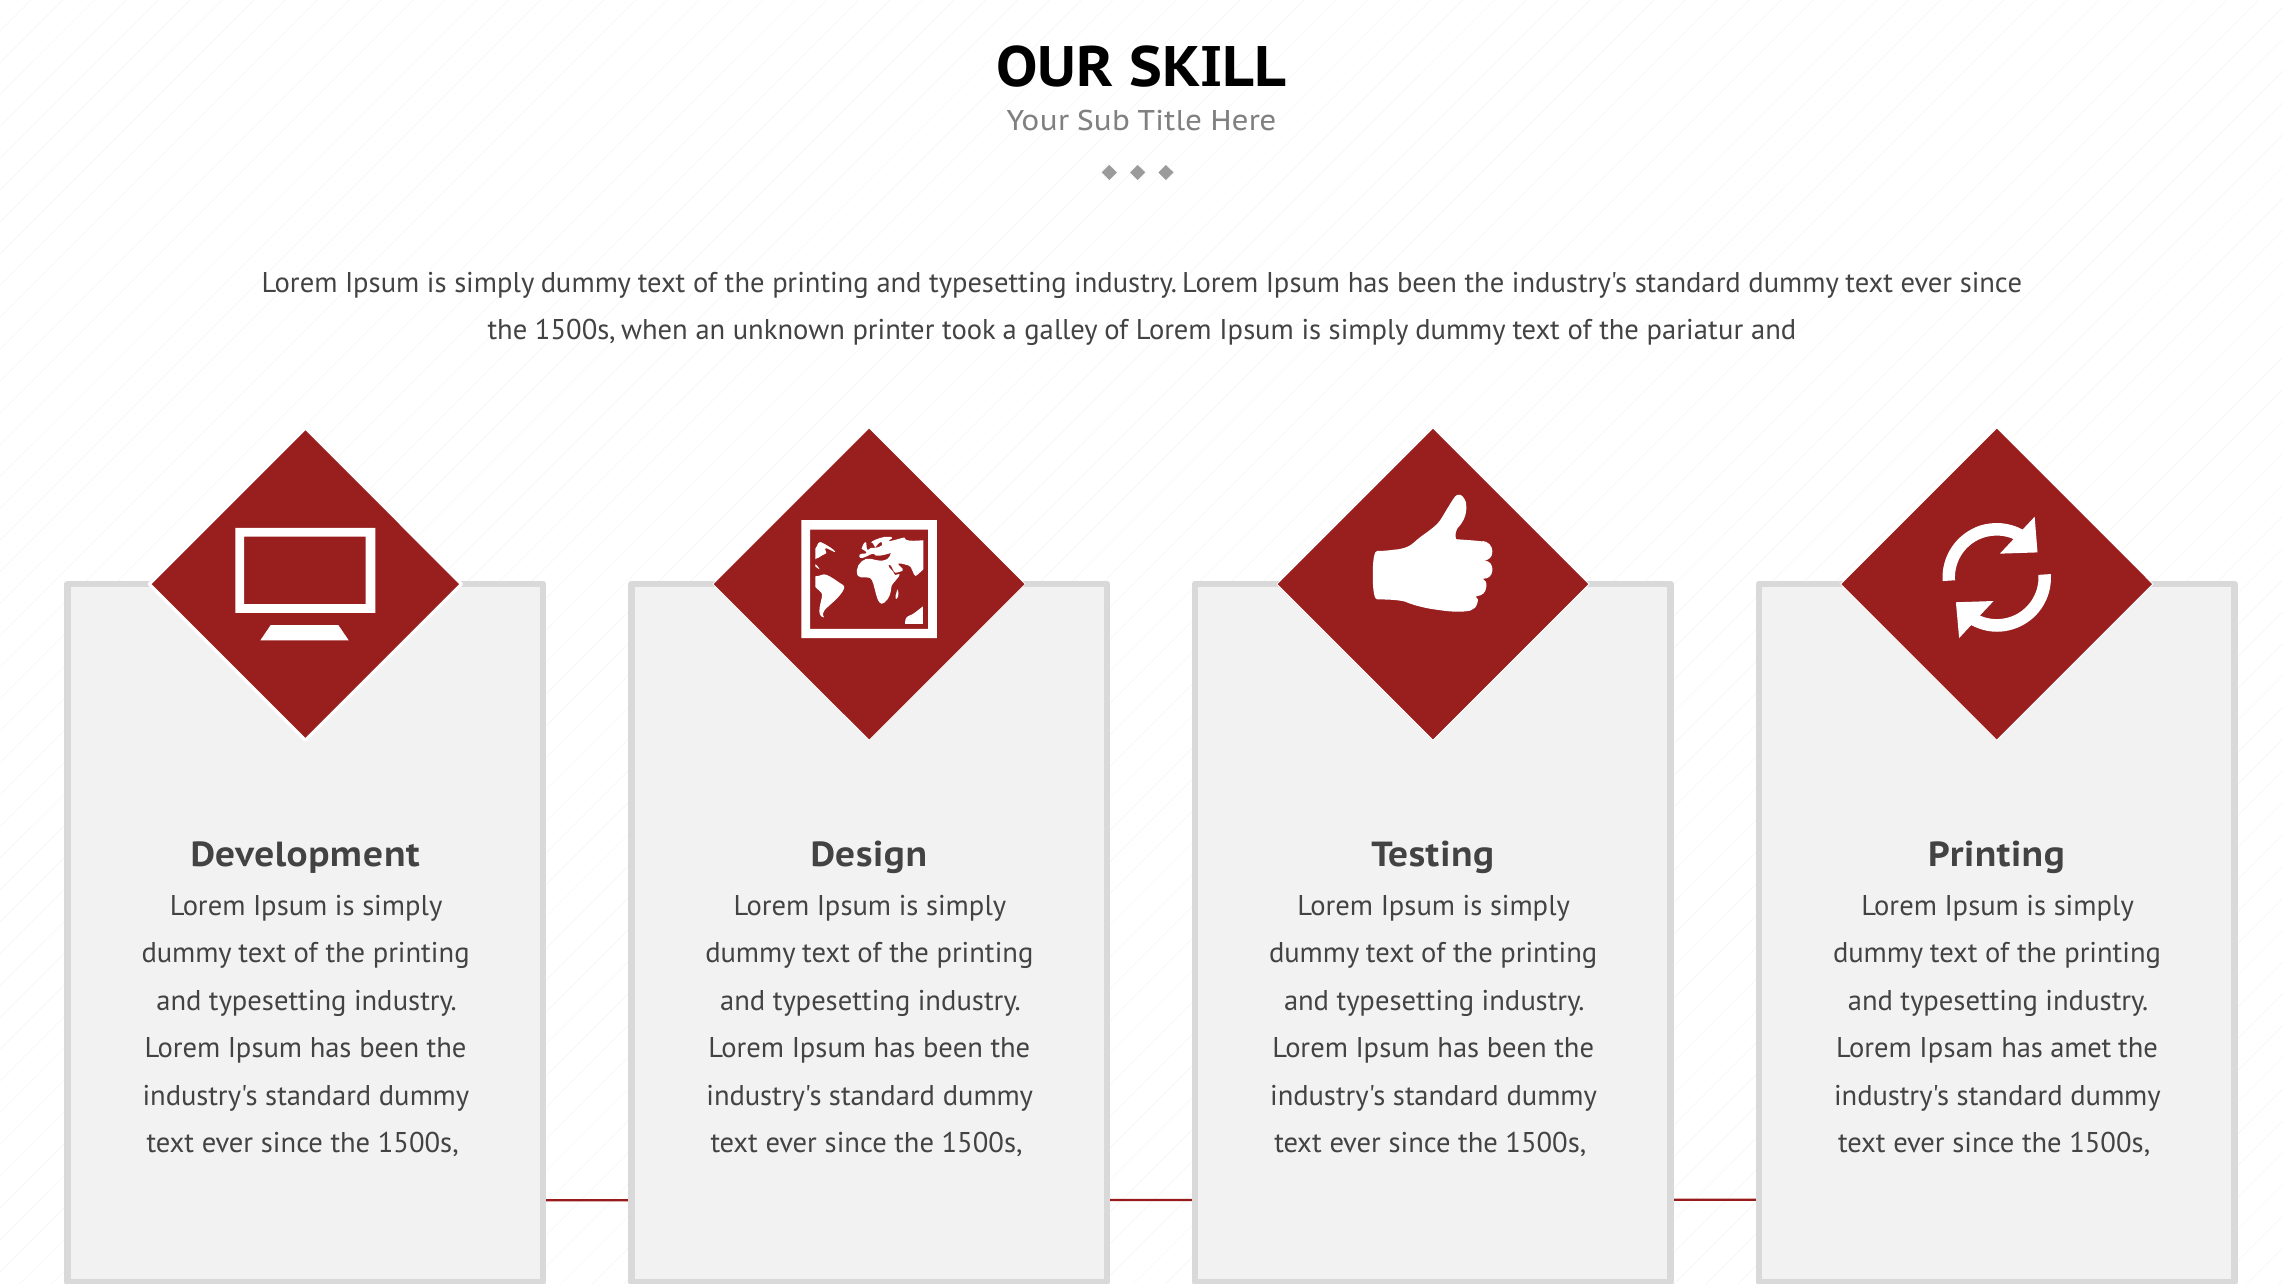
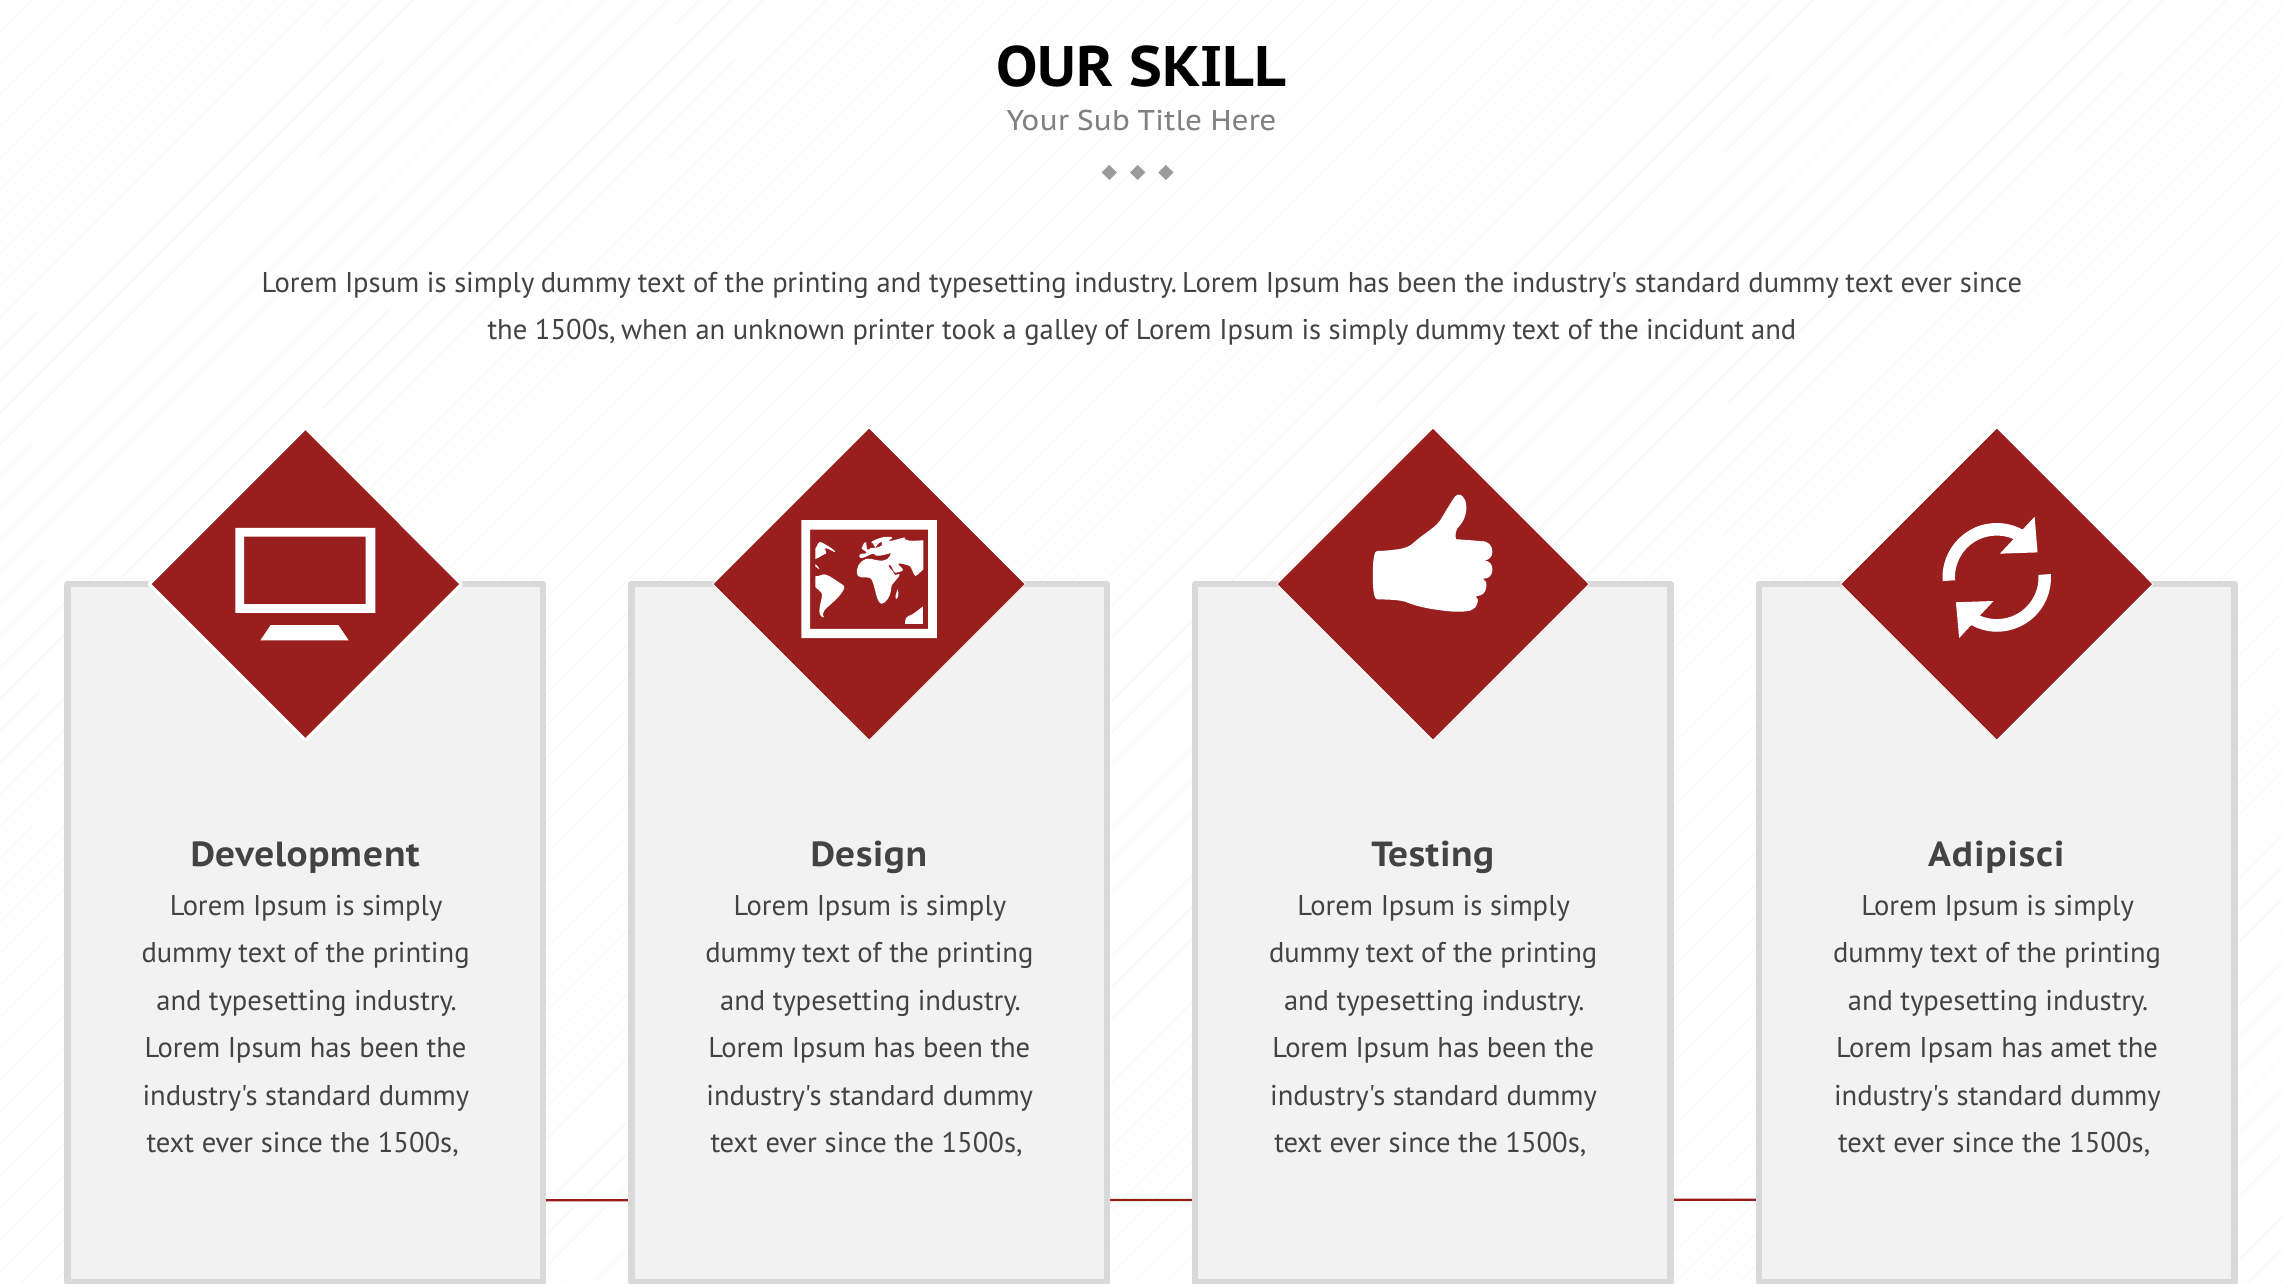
pariatur: pariatur -> incidunt
Printing at (1997, 855): Printing -> Adipisci
